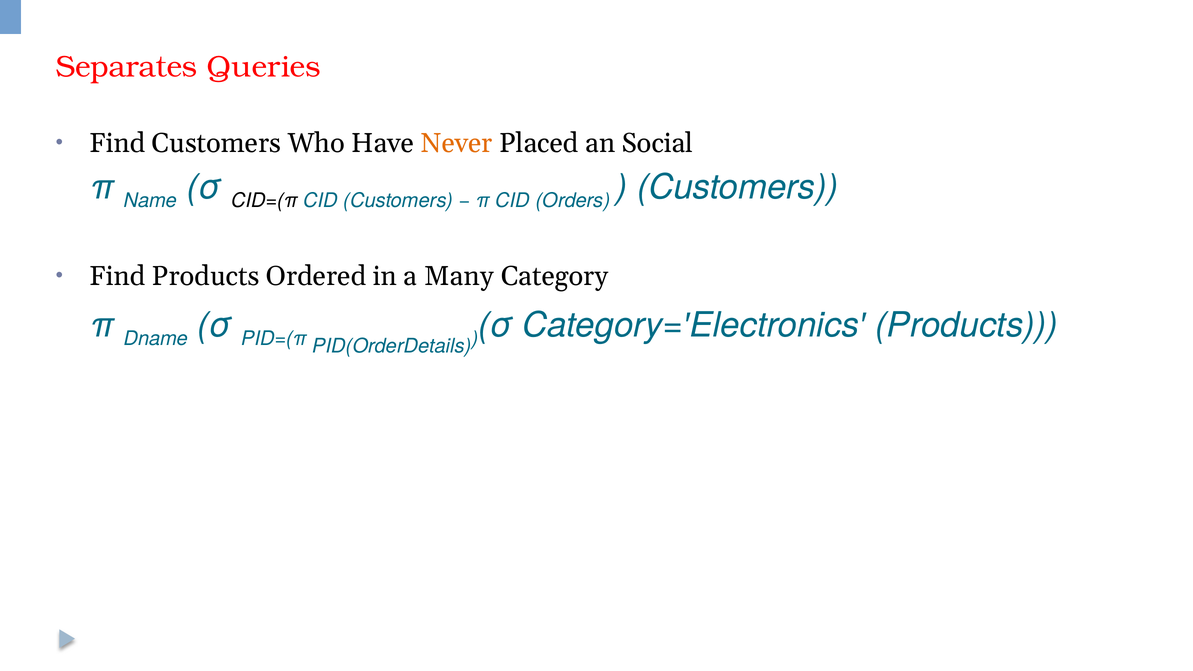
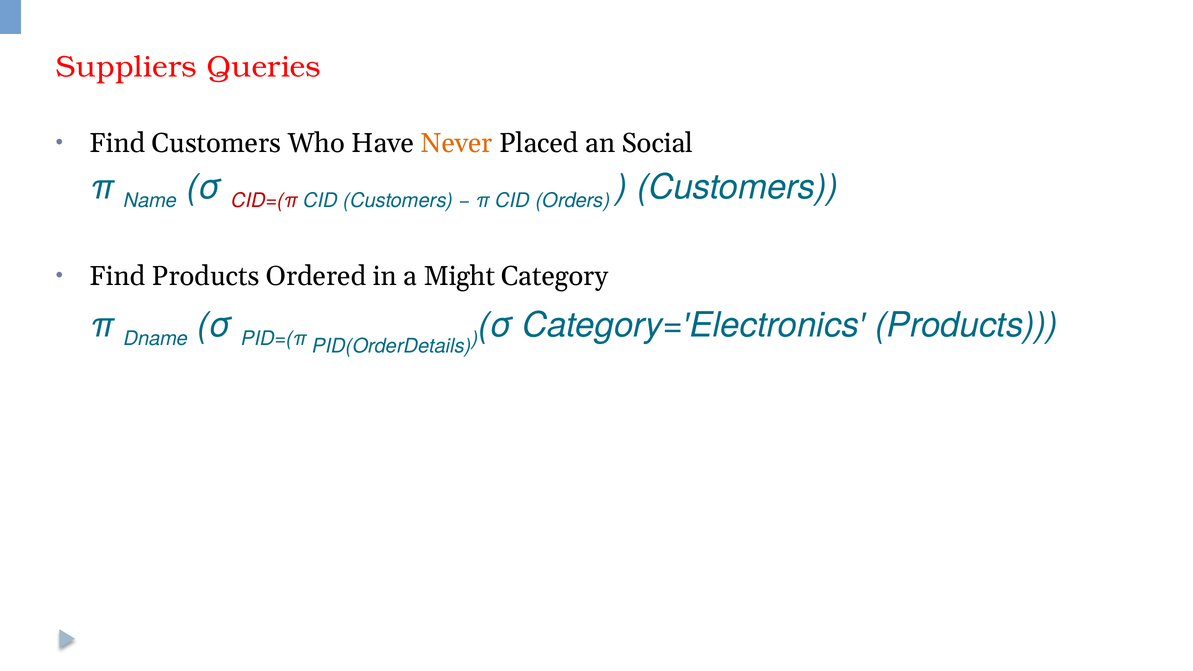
Separates: Separates -> Suppliers
CID=(π colour: black -> red
Many: Many -> Might
